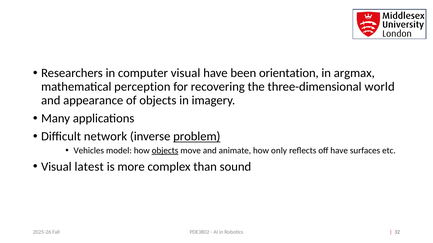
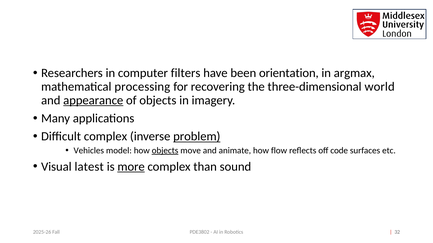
computer visual: visual -> filters
perception: perception -> processing
appearance underline: none -> present
Difficult network: network -> complex
only: only -> flow
off have: have -> code
more underline: none -> present
